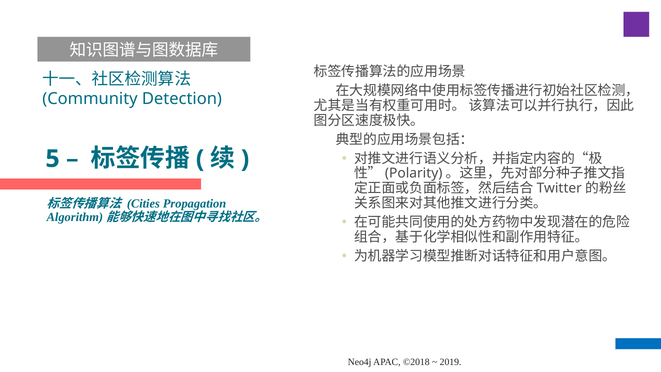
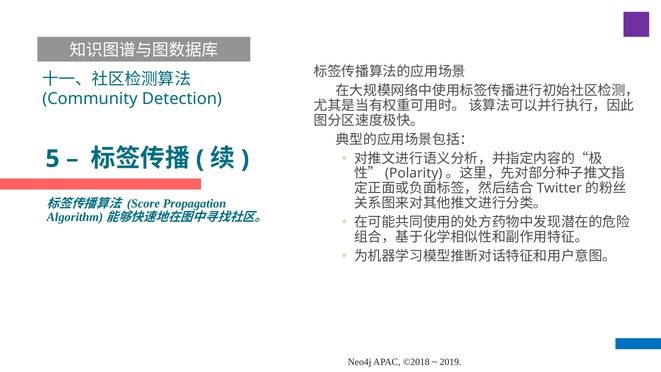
Cities: Cities -> Score
